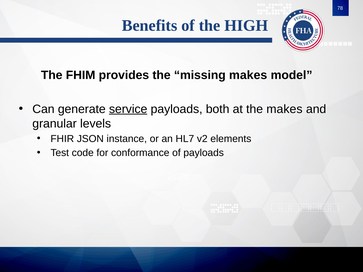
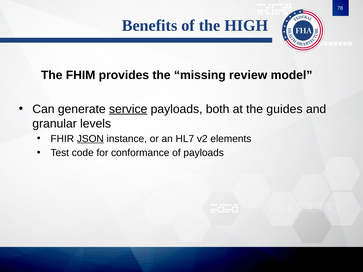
missing makes: makes -> review
the makes: makes -> guides
JSON underline: none -> present
